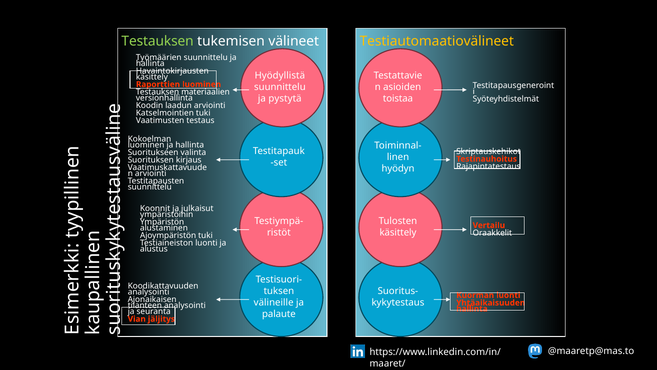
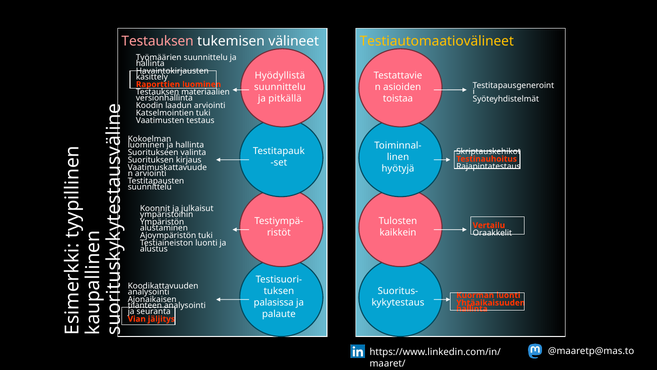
Testauksen at (158, 41) colour: light green -> pink
pystytä: pystytä -> pitkällä
hyödyn: hyödyn -> hyötyjä
käsittely at (398, 232): käsittely -> kaikkein
välineille: välineille -> palasissa
